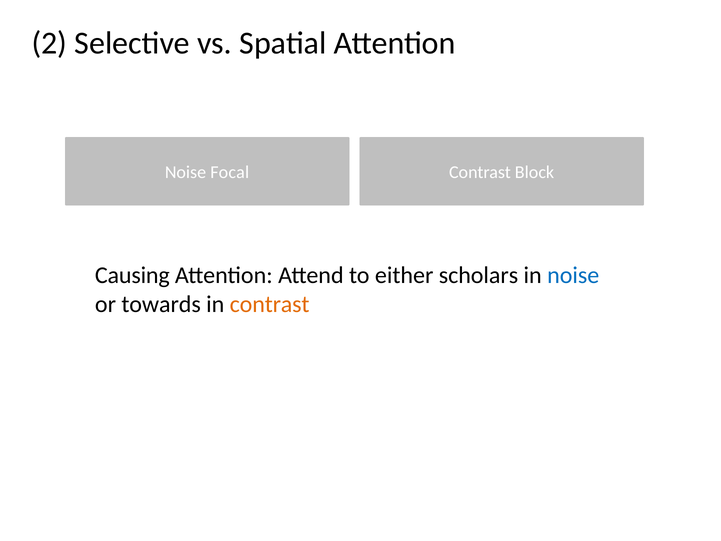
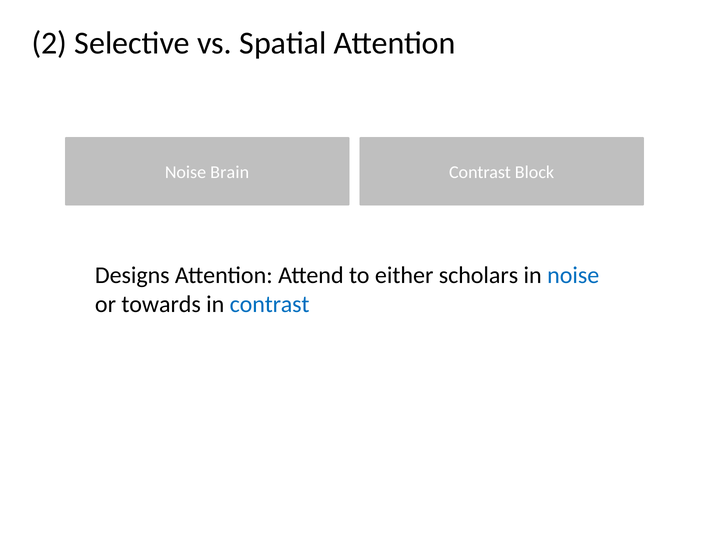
Focal: Focal -> Brain
Causing: Causing -> Designs
contrast at (270, 304) colour: orange -> blue
